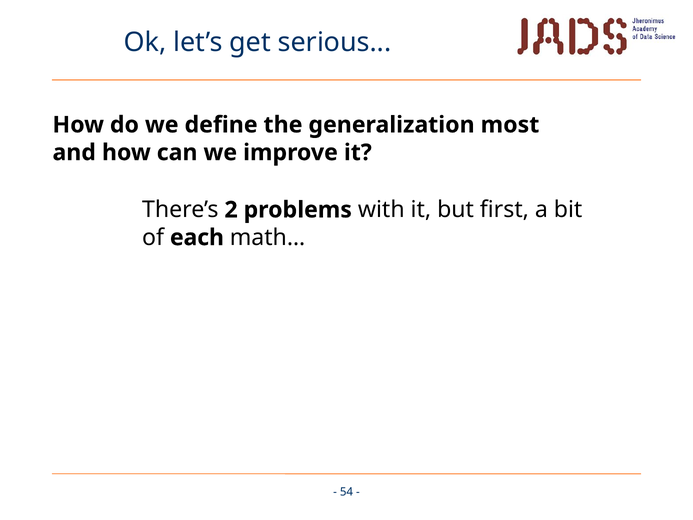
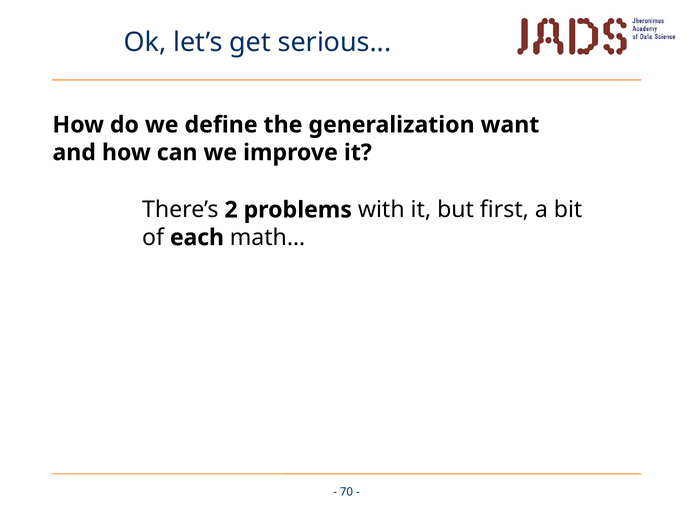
most: most -> want
54: 54 -> 70
